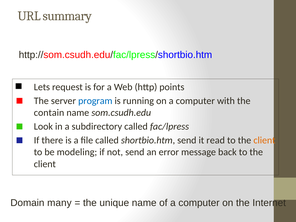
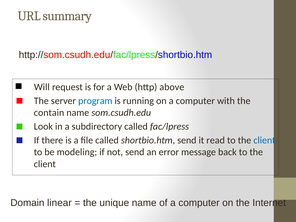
Lets: Lets -> Will
points: points -> above
client at (264, 140) colour: orange -> blue
many: many -> linear
